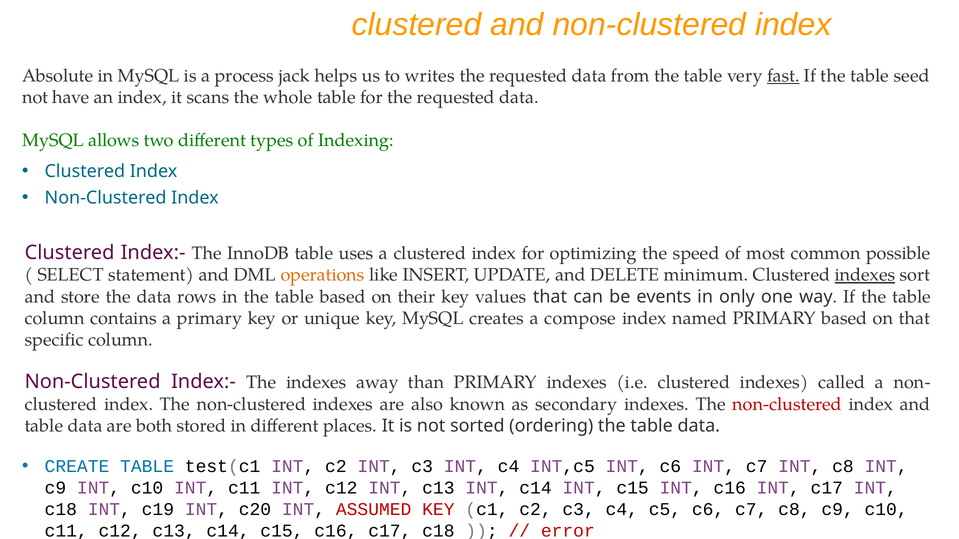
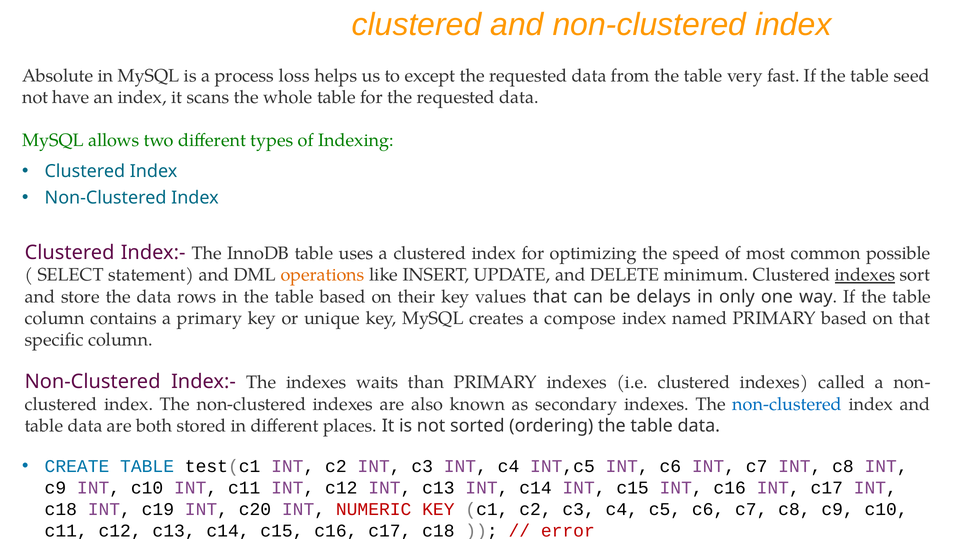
jack: jack -> loss
writes: writes -> except
fast underline: present -> none
events: events -> delays
away: away -> waits
non-clustered at (787, 405) colour: red -> blue
ASSUMED: ASSUMED -> NUMERIC
